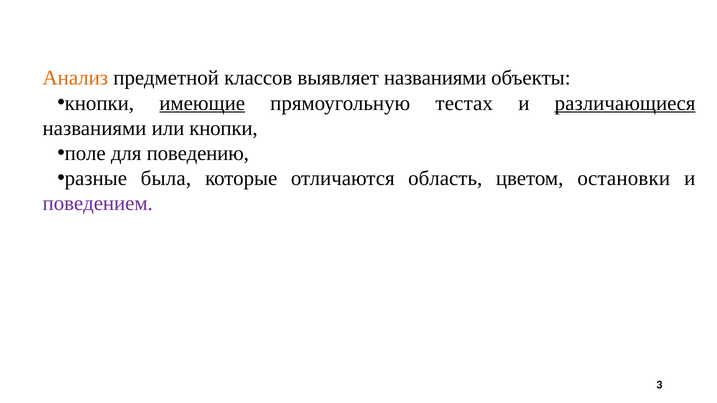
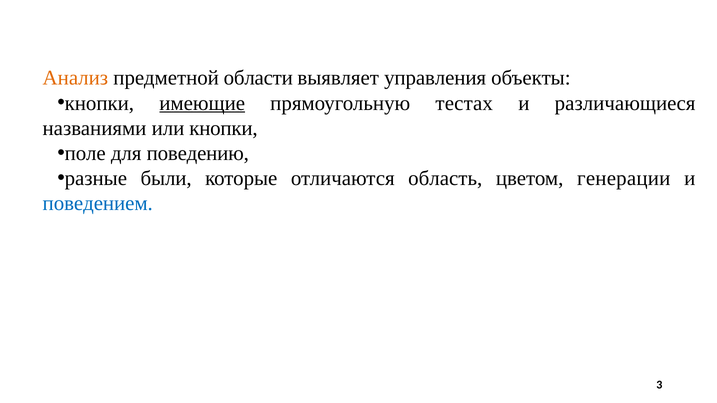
классов: классов -> области
выявляет названиями: названиями -> управления
различающиеся underline: present -> none
была: была -> были
остановки: остановки -> генерации
поведением colour: purple -> blue
